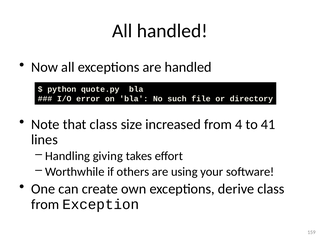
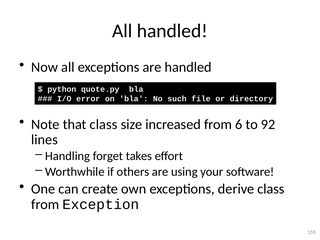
4: 4 -> 6
41: 41 -> 92
giving: giving -> forget
